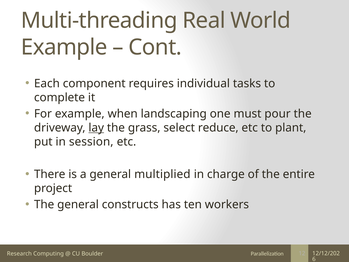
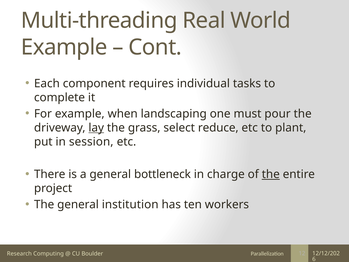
multiplied: multiplied -> bottleneck
the at (271, 174) underline: none -> present
constructs: constructs -> institution
